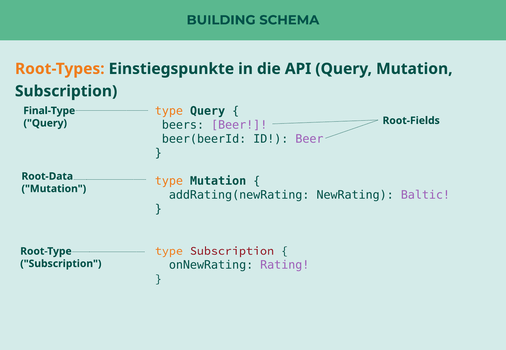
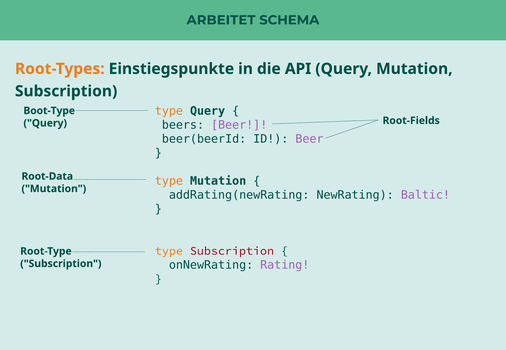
BUILDING: BUILDING -> ARBEITET
Final-Type: Final-Type -> Boot-Type
